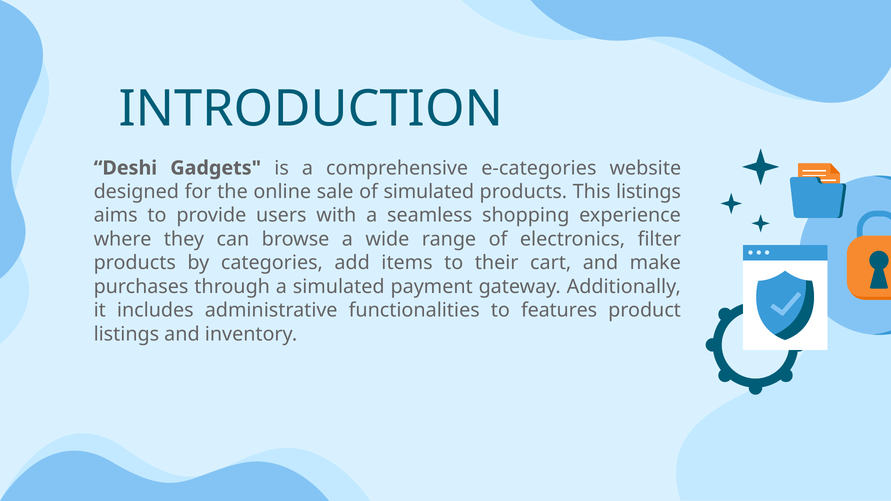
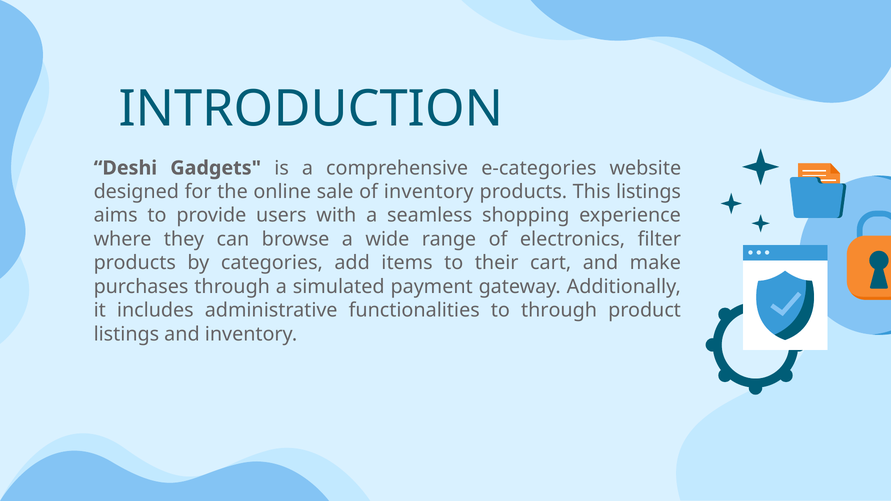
of simulated: simulated -> inventory
to features: features -> through
